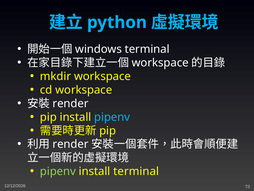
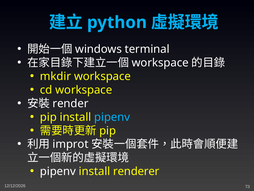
render at (71, 144): render -> improt
pipenv at (58, 171) colour: light green -> white
install terminal: terminal -> renderer
